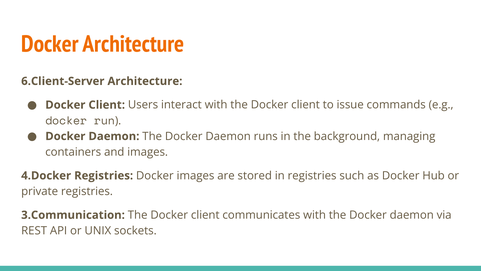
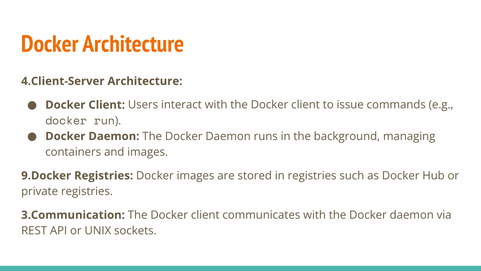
6.Client-Server: 6.Client-Server -> 4.Client-Server
4.Docker: 4.Docker -> 9.Docker
